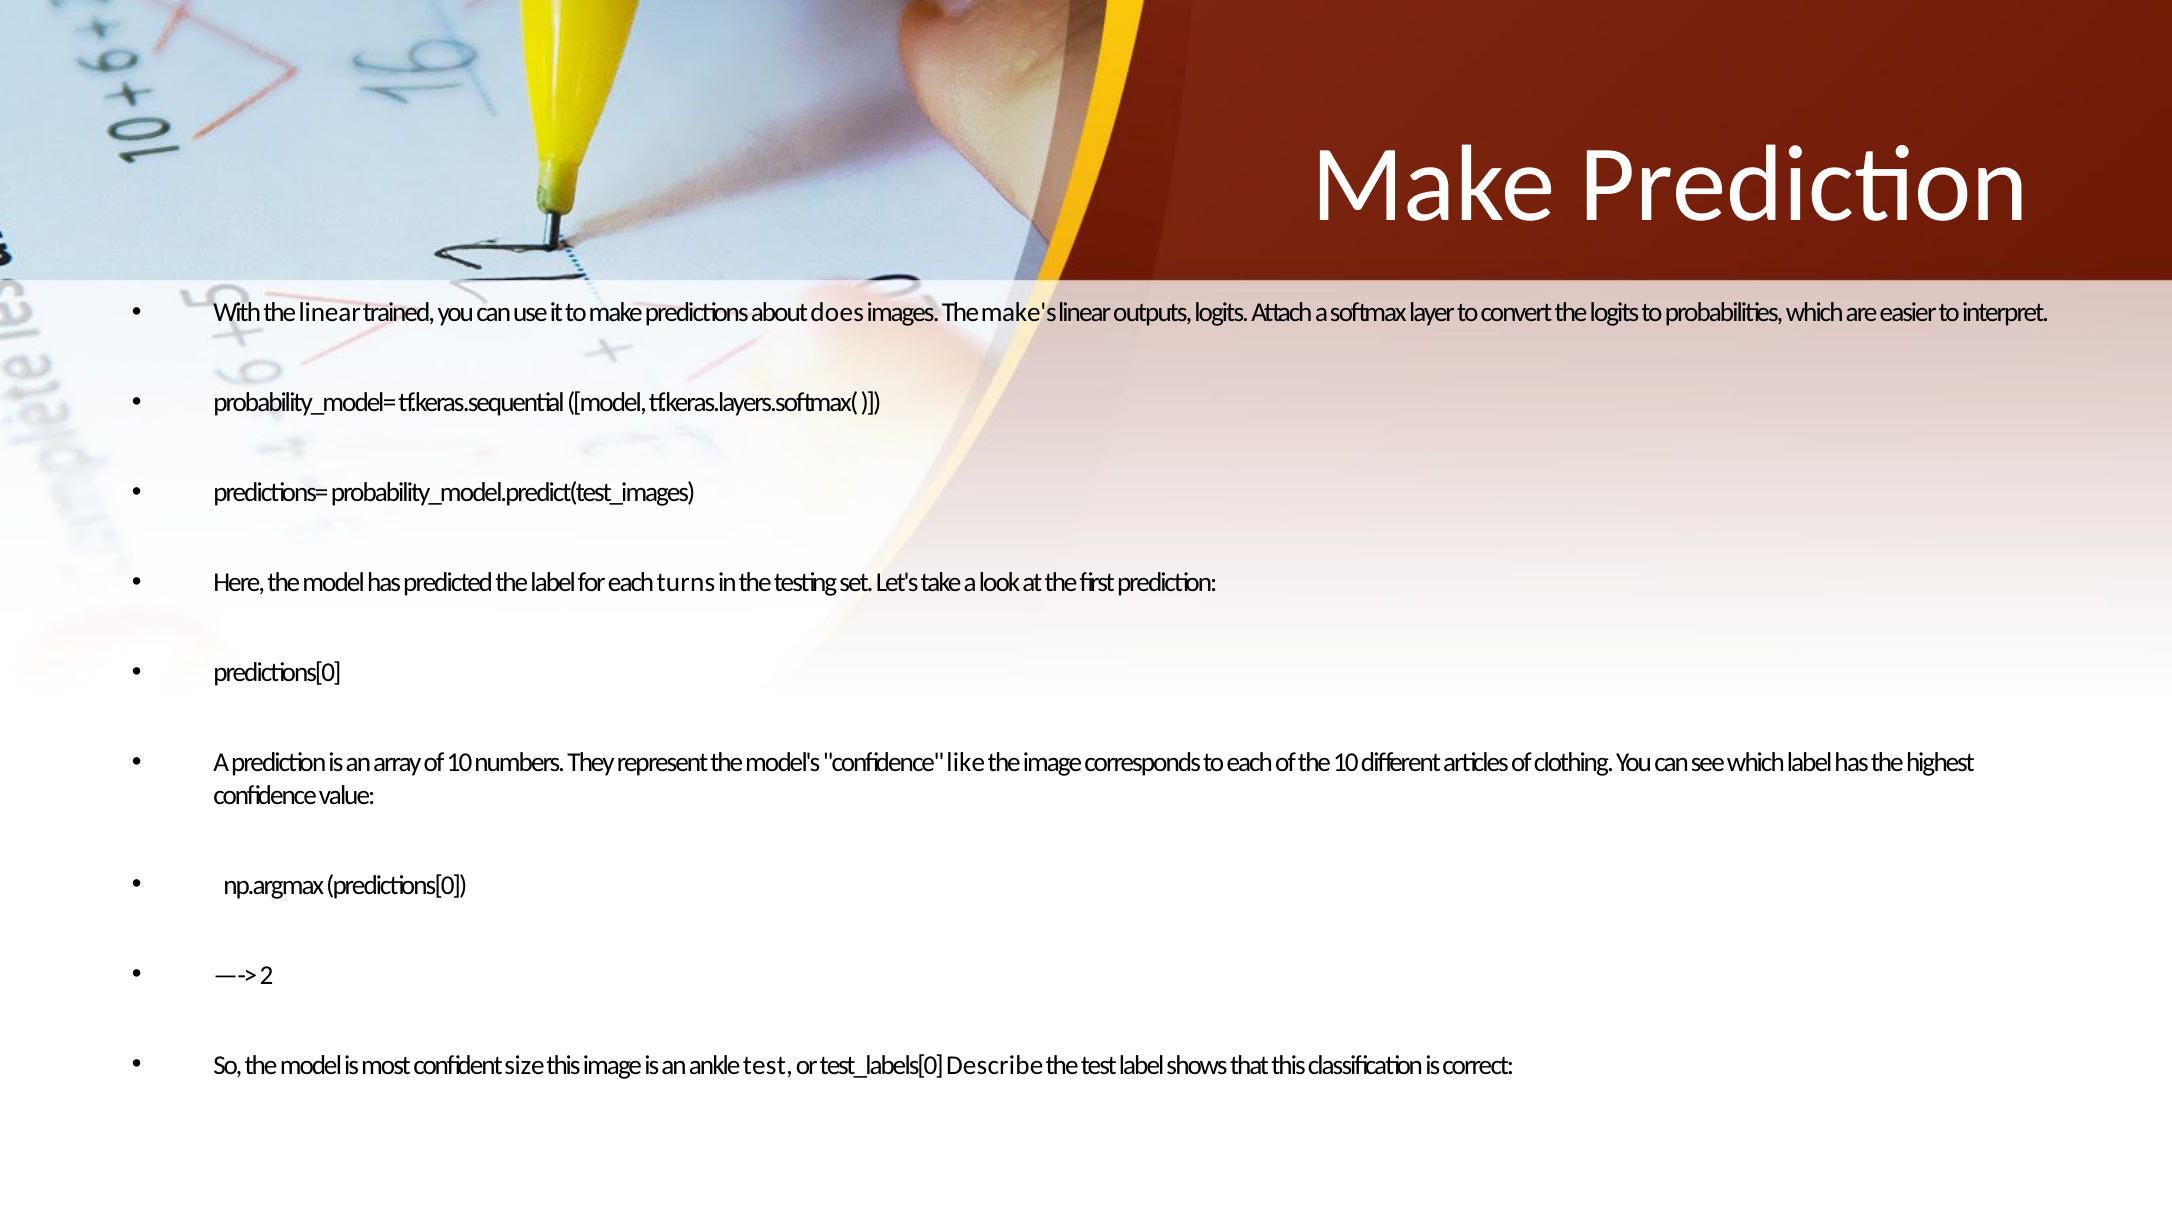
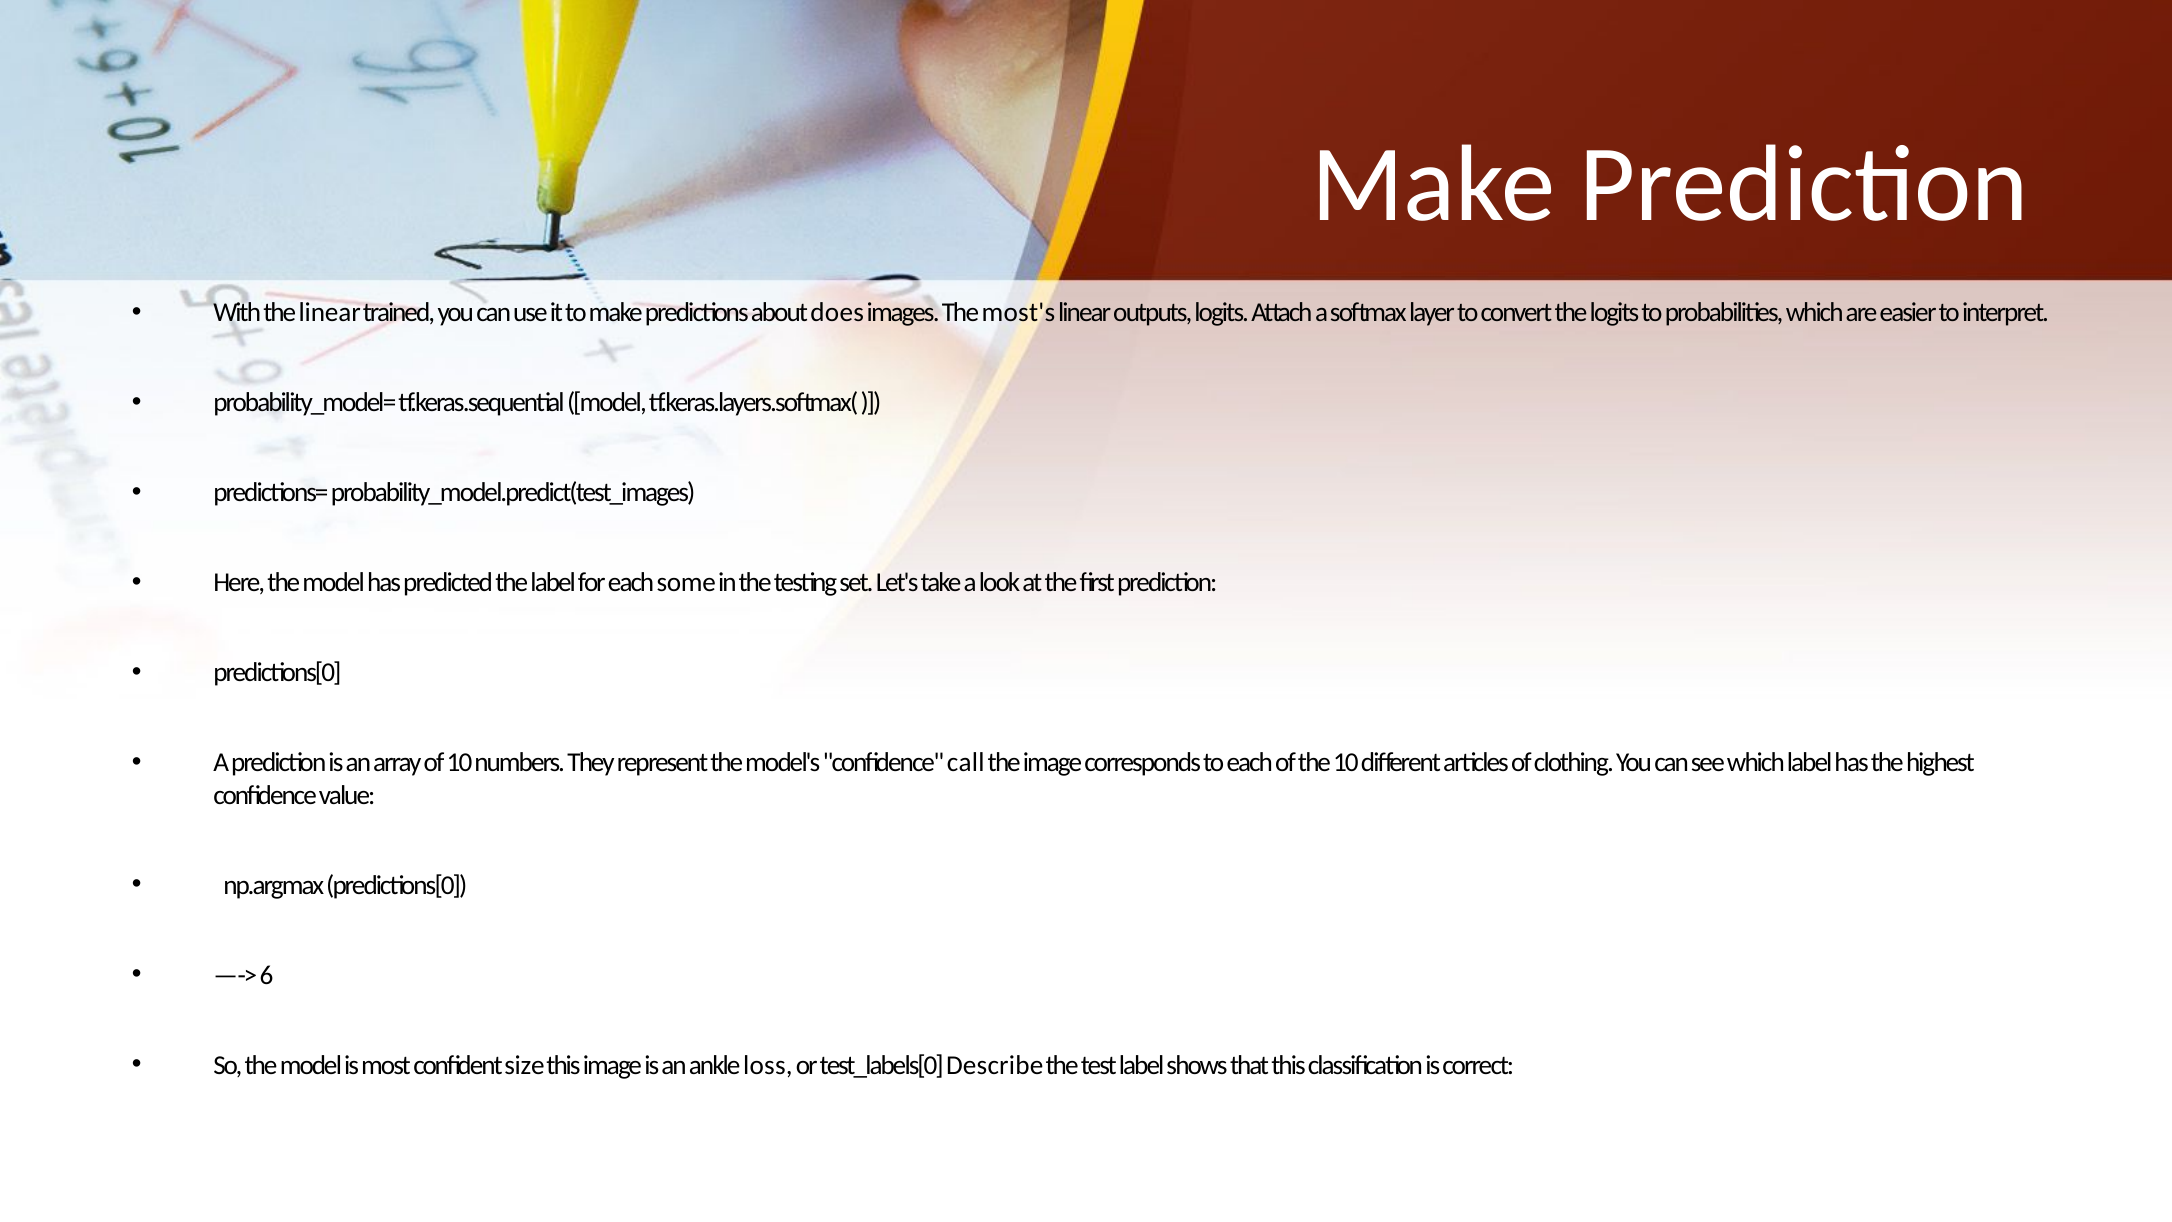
make's: make's -> most's
turns: turns -> some
like: like -> call
2: 2 -> 6
ankle test: test -> loss
